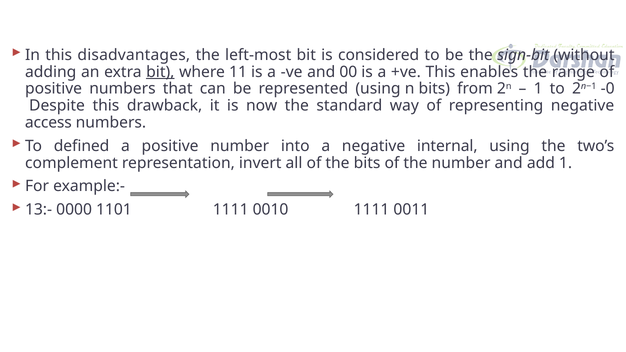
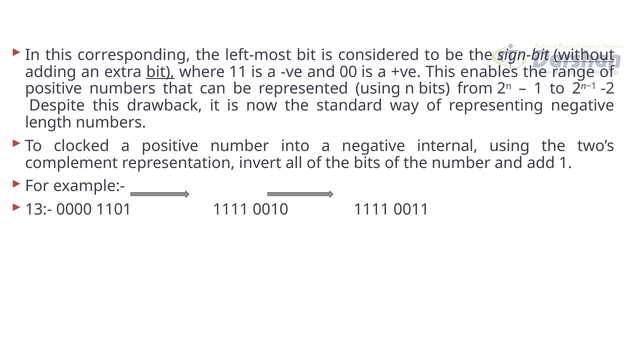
disadvantages: disadvantages -> corresponding
without underline: none -> present
-0: -0 -> -2
access: access -> length
defined: defined -> clocked
